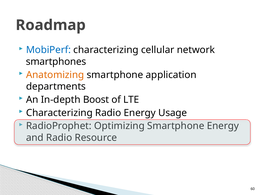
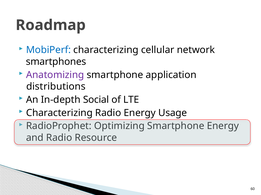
Anatomizing colour: orange -> purple
departments: departments -> distributions
Boost: Boost -> Social
